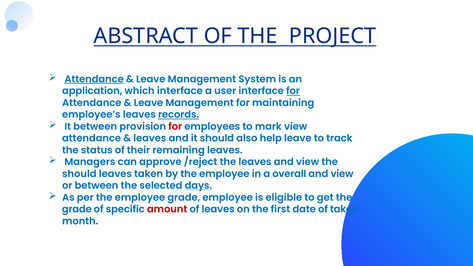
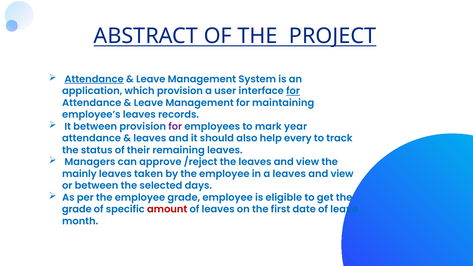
which interface: interface -> provision
records underline: present -> none
for at (175, 127) colour: red -> purple
mark view: view -> year
help leave: leave -> every
should at (79, 174): should -> mainly
a overall: overall -> leaves
days underline: present -> none
of taken: taken -> leave
